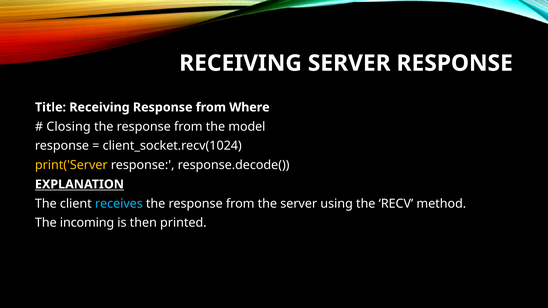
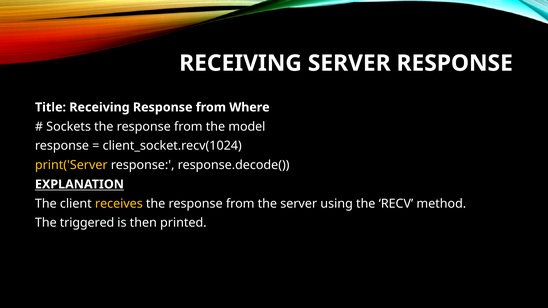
Closing: Closing -> Sockets
receives colour: light blue -> yellow
incoming: incoming -> triggered
